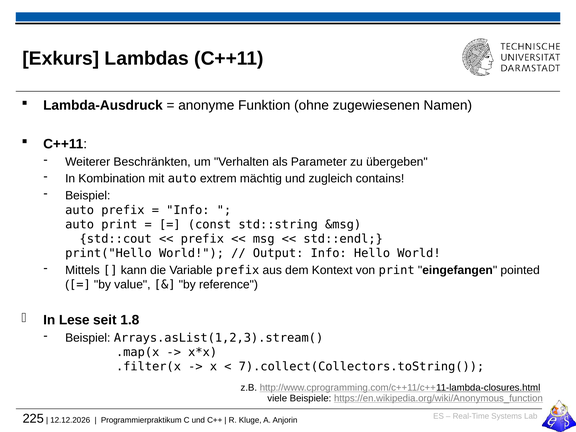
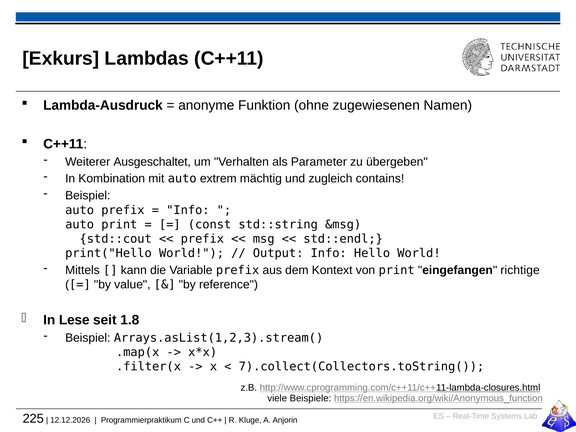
Beschränkten: Beschränkten -> Ausgeschaltet
pointed: pointed -> richtige
